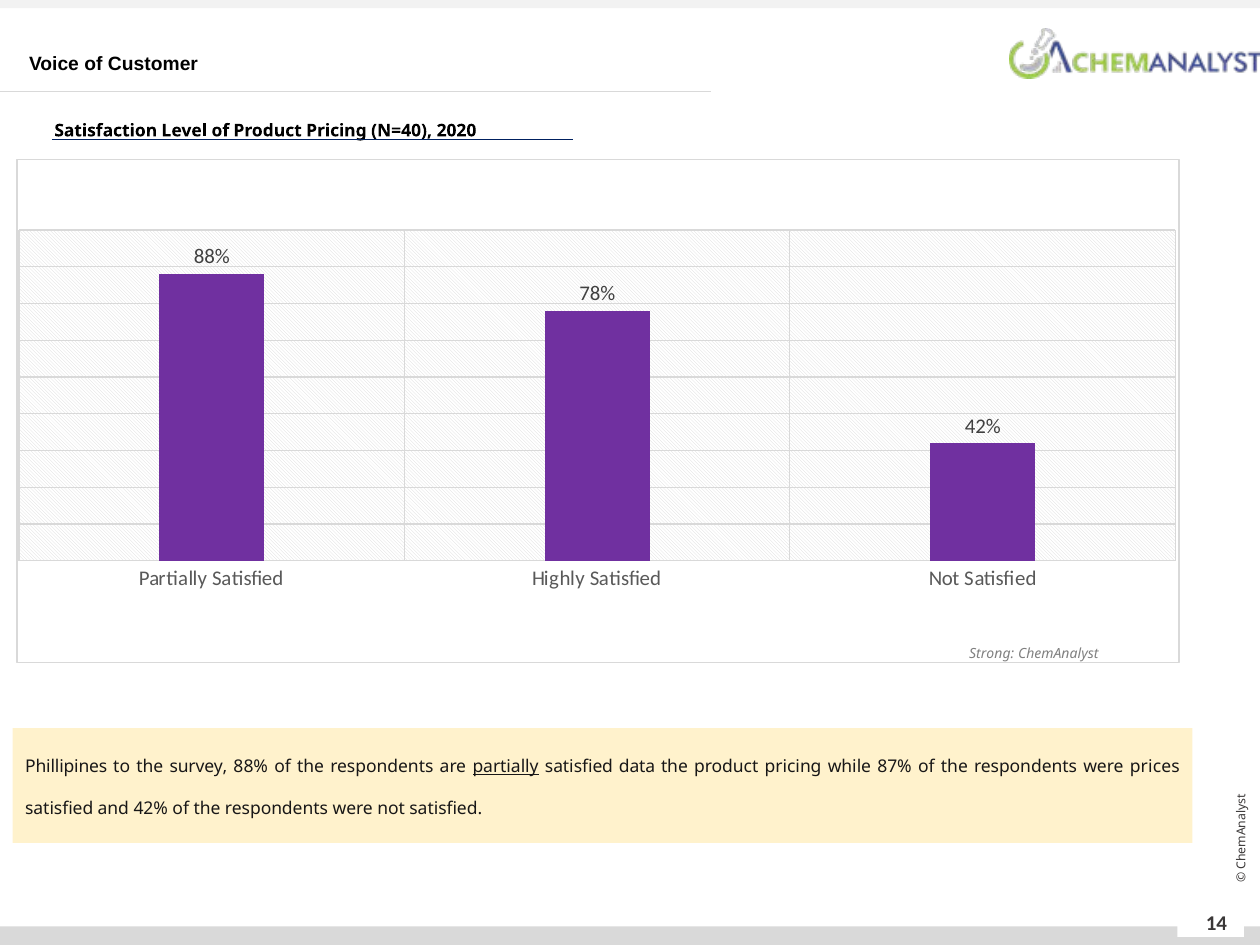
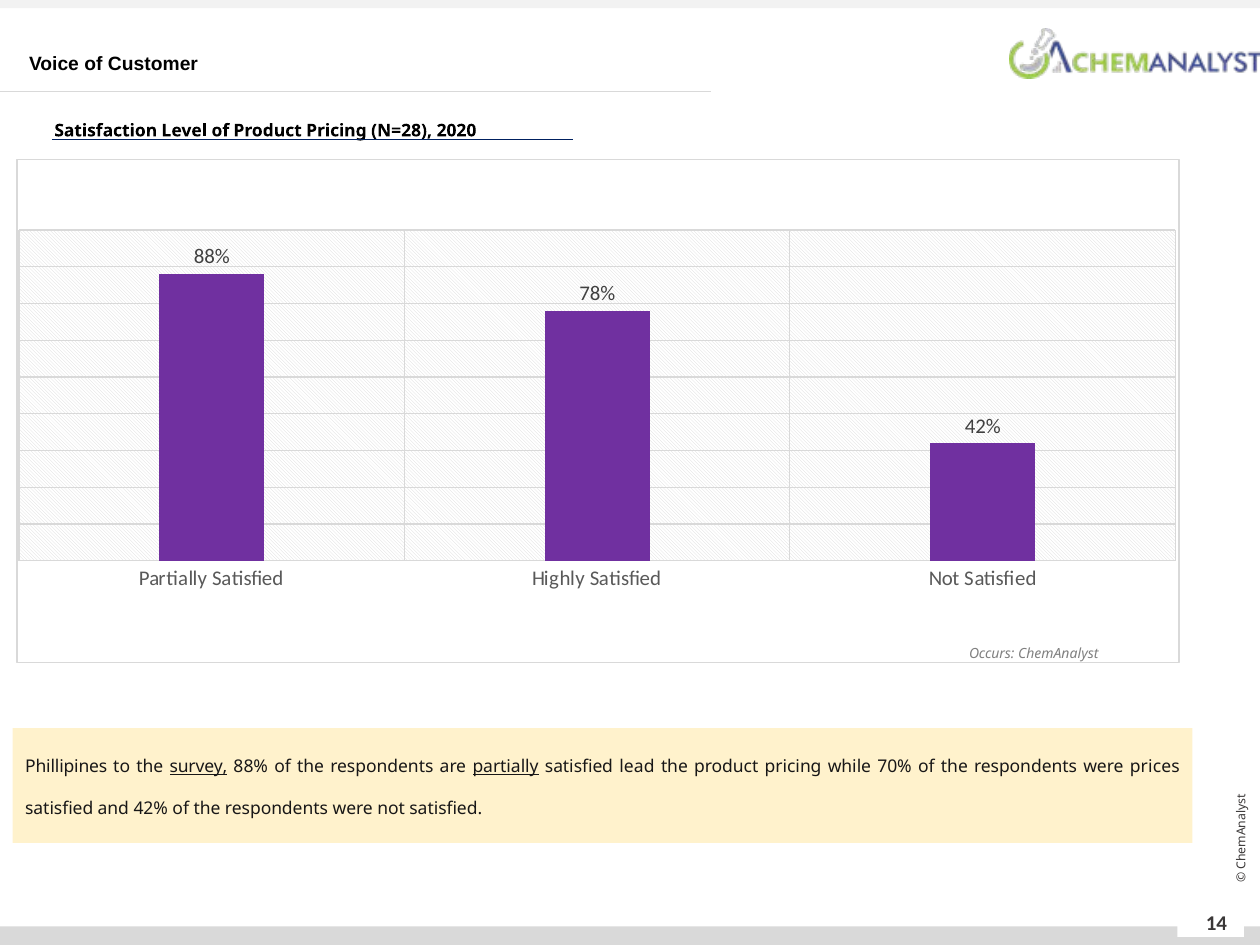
N=40: N=40 -> N=28
Strong: Strong -> Occurs
survey underline: none -> present
data: data -> lead
87%: 87% -> 70%
